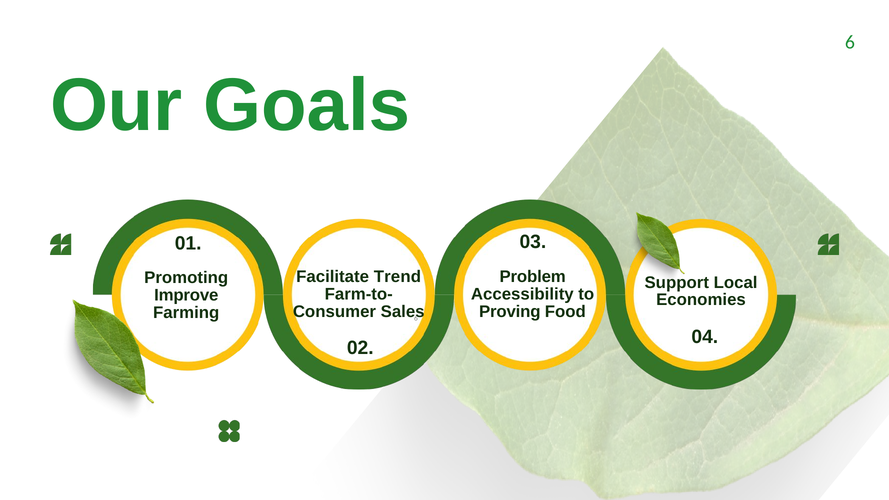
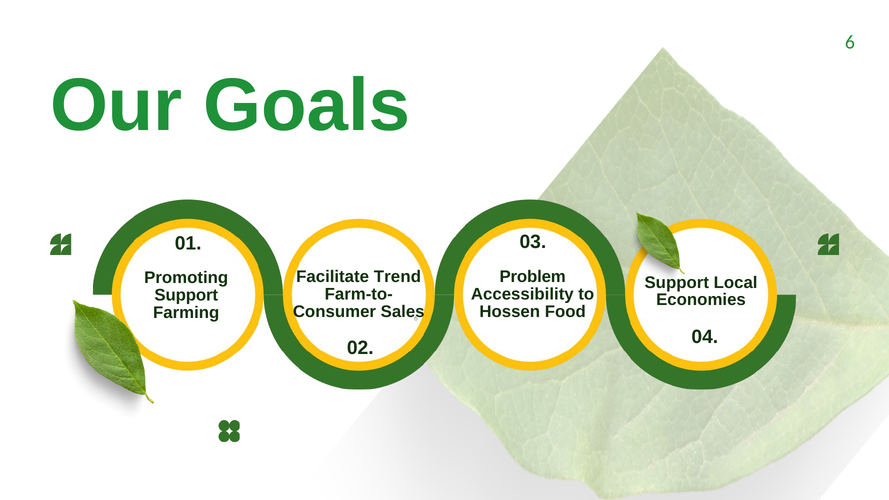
Improve at (186, 295): Improve -> Support
Proving: Proving -> Hossen
